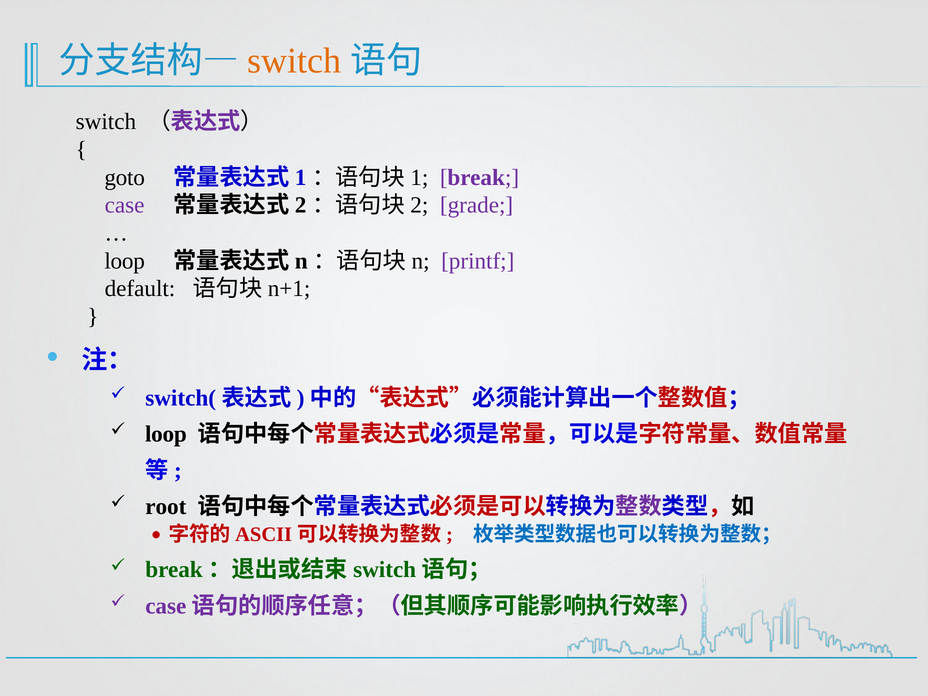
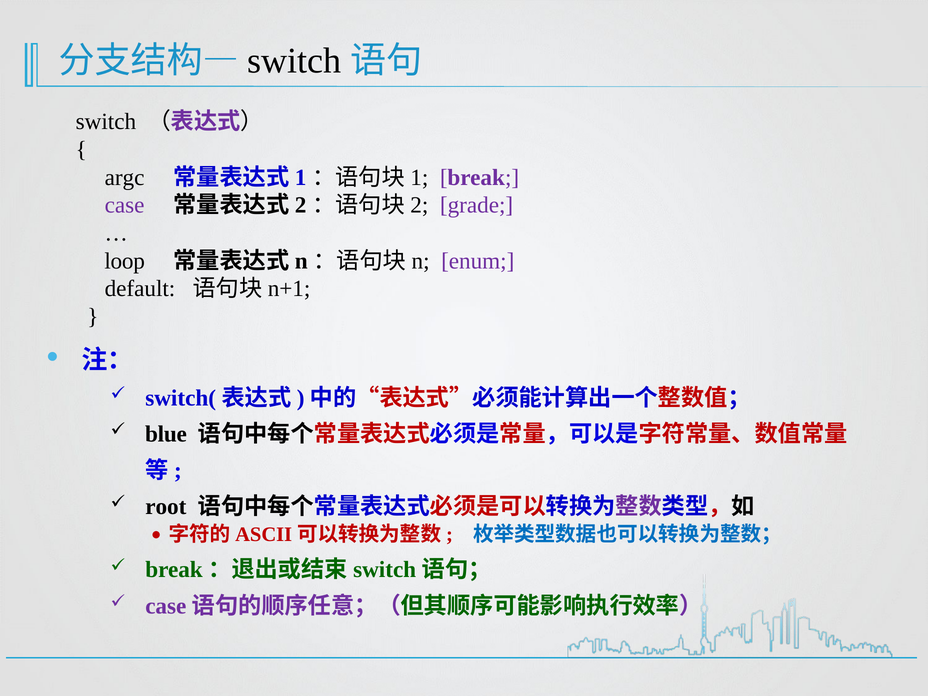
switch at (294, 61) colour: orange -> black
goto: goto -> argc
printf: printf -> enum
loop at (166, 434): loop -> blue
